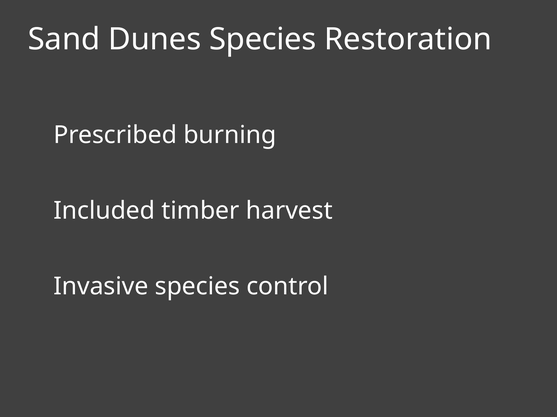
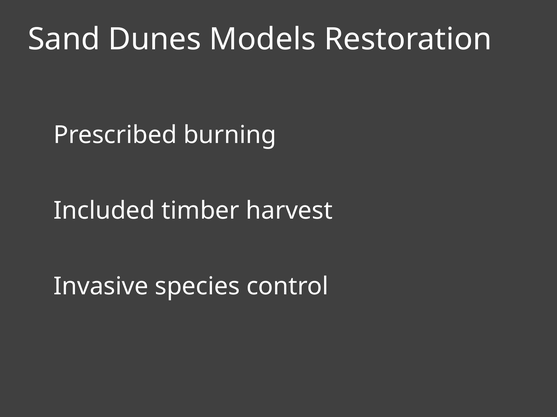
Dunes Species: Species -> Models
